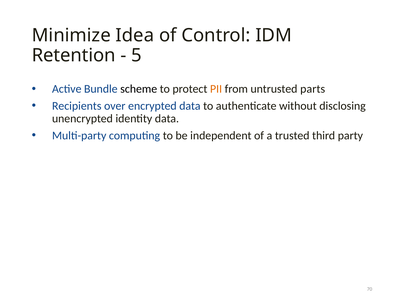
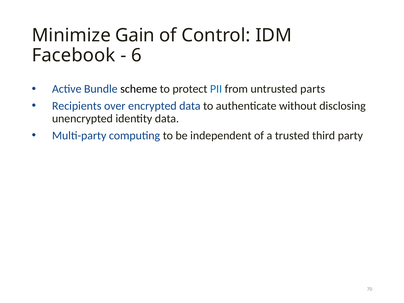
Idea: Idea -> Gain
Retention: Retention -> Facebook
5: 5 -> 6
PII colour: orange -> blue
